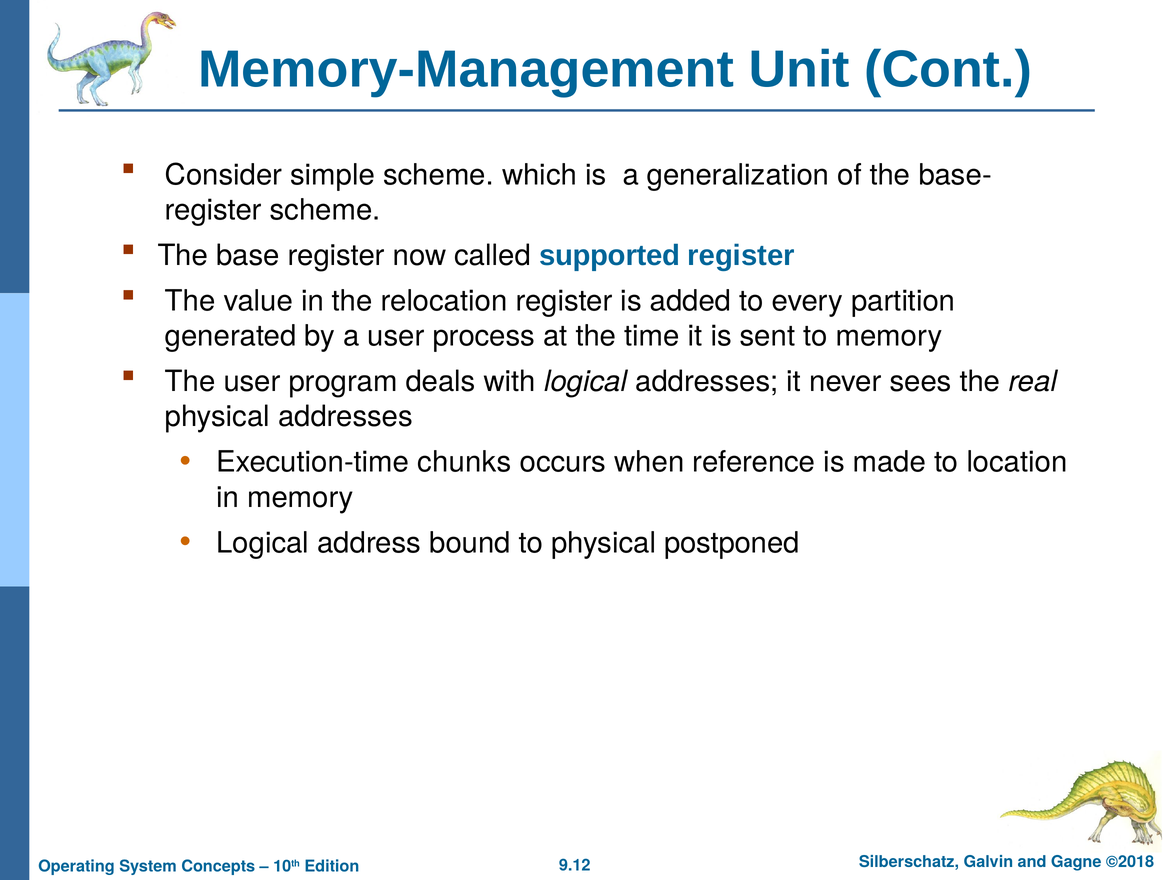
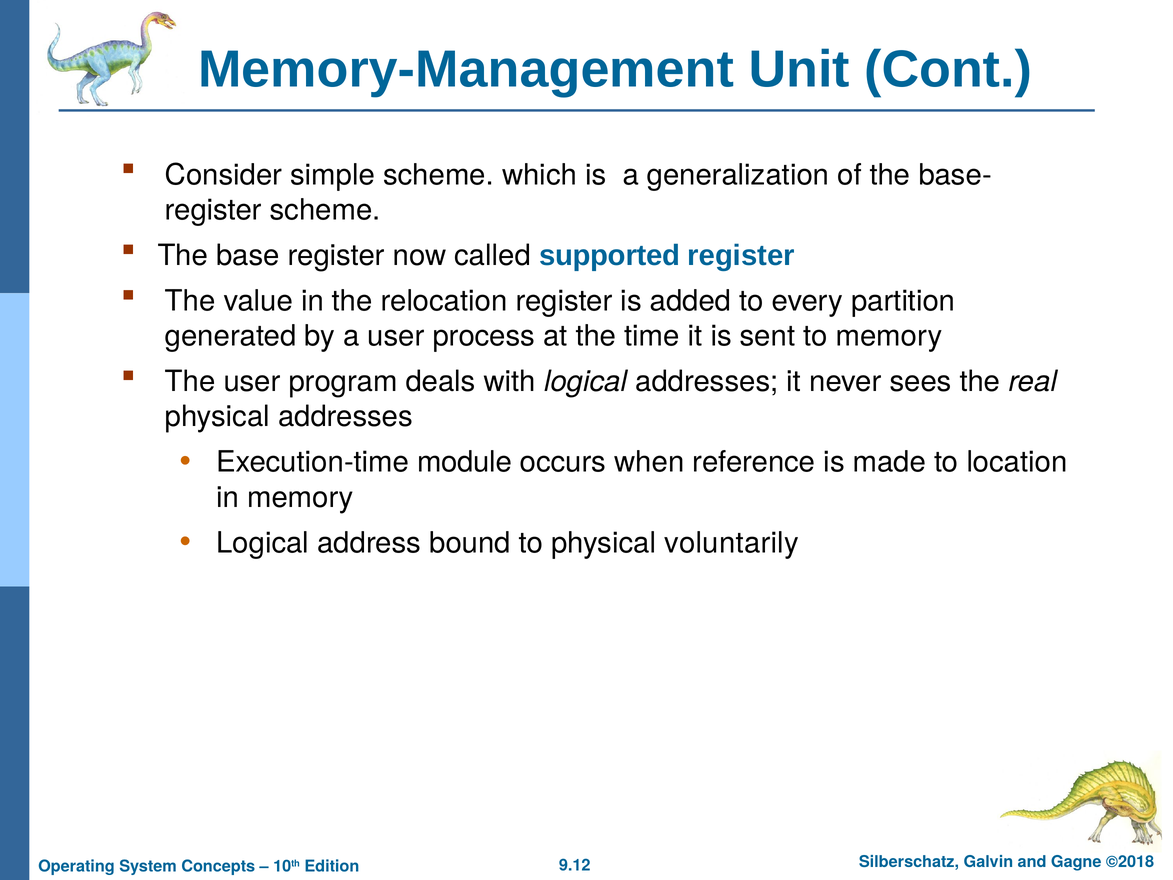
chunks: chunks -> module
postponed: postponed -> voluntarily
